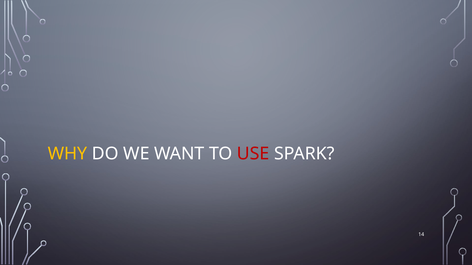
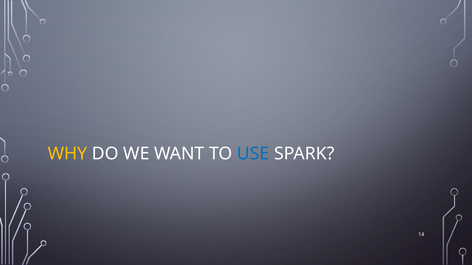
USE colour: red -> blue
